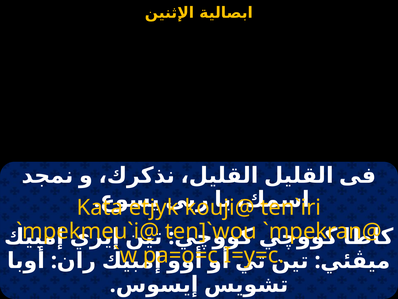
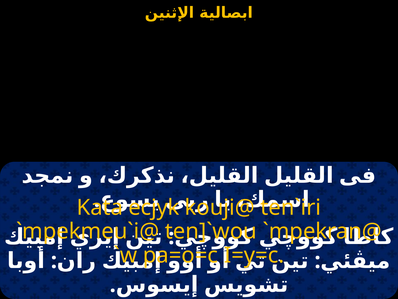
etjyk: etjyk -> ecjyk
